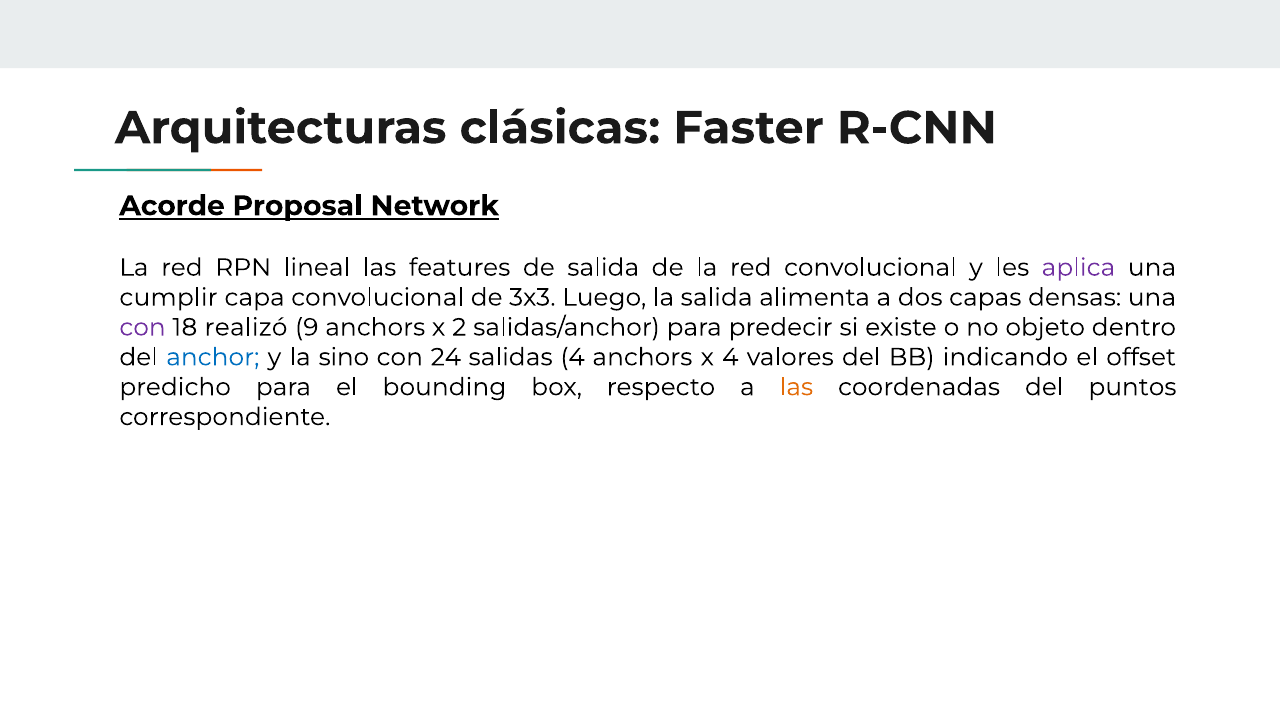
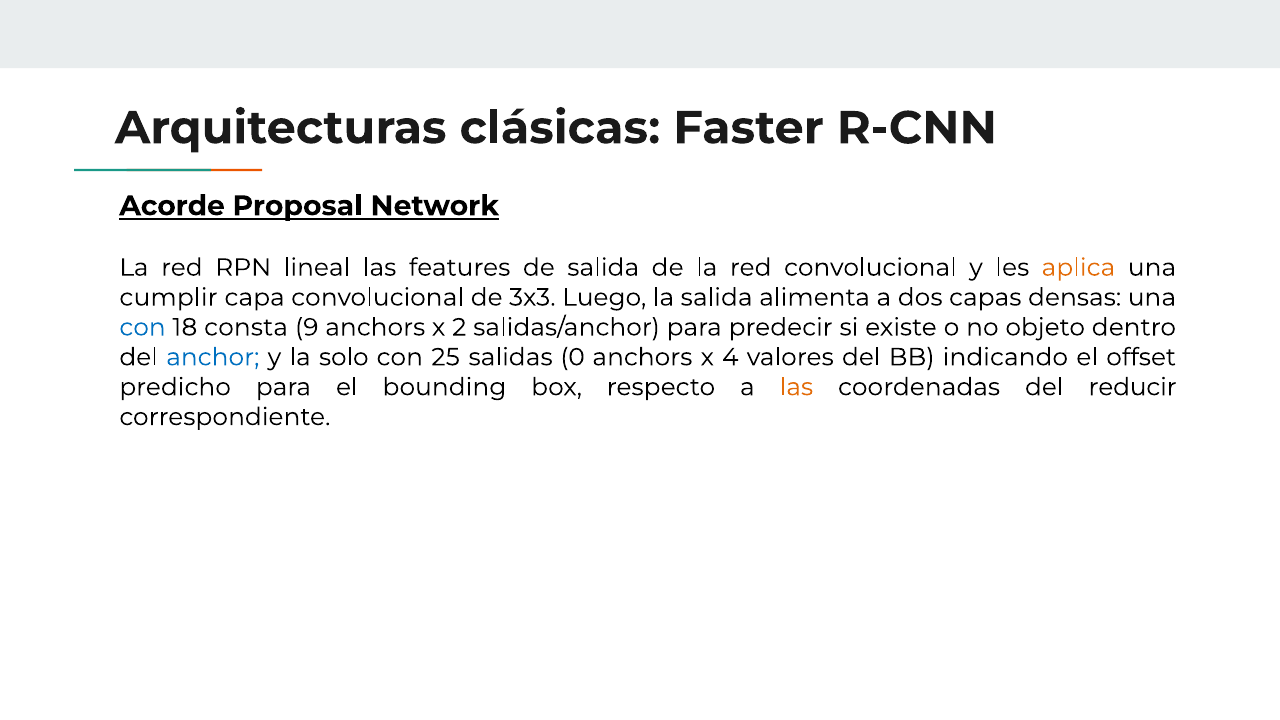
aplica colour: purple -> orange
con at (142, 327) colour: purple -> blue
realizó: realizó -> consta
sino: sino -> solo
24: 24 -> 25
salidas 4: 4 -> 0
puntos: puntos -> reducir
